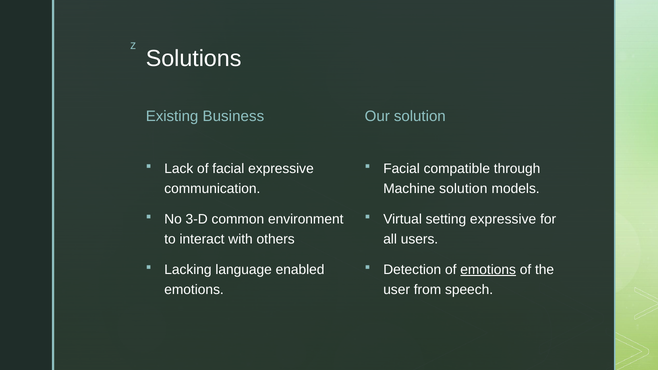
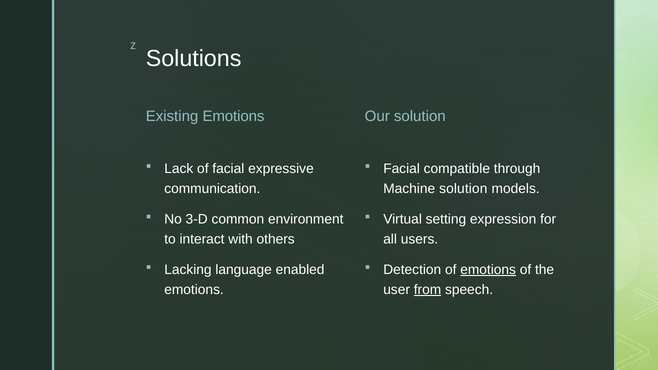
Existing Business: Business -> Emotions
setting expressive: expressive -> expression
from underline: none -> present
